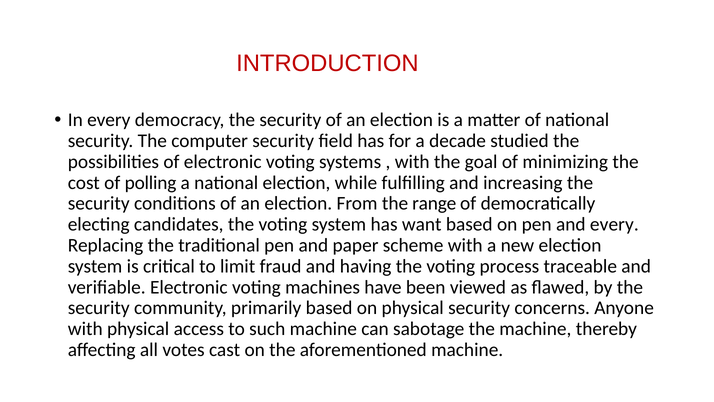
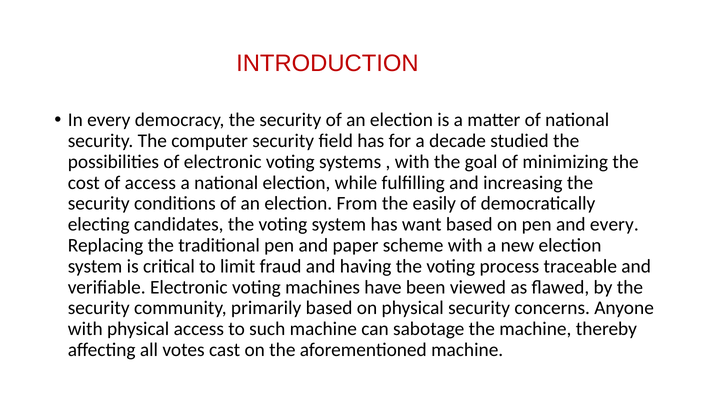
of polling: polling -> access
range: range -> easily
